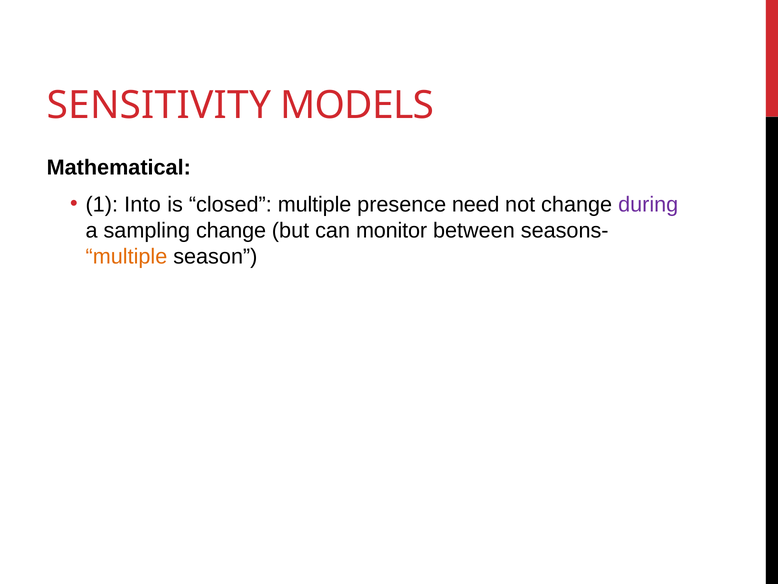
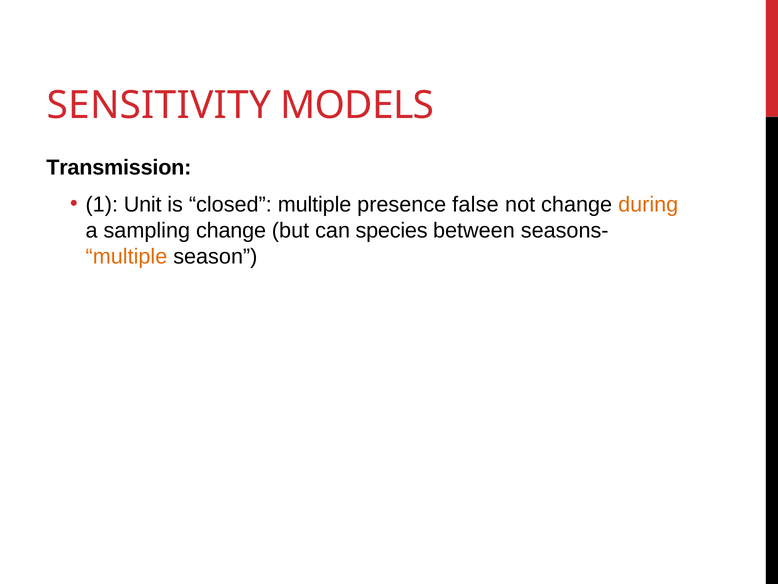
Mathematical: Mathematical -> Transmission
Into: Into -> Unit
need: need -> false
during colour: purple -> orange
monitor: monitor -> species
